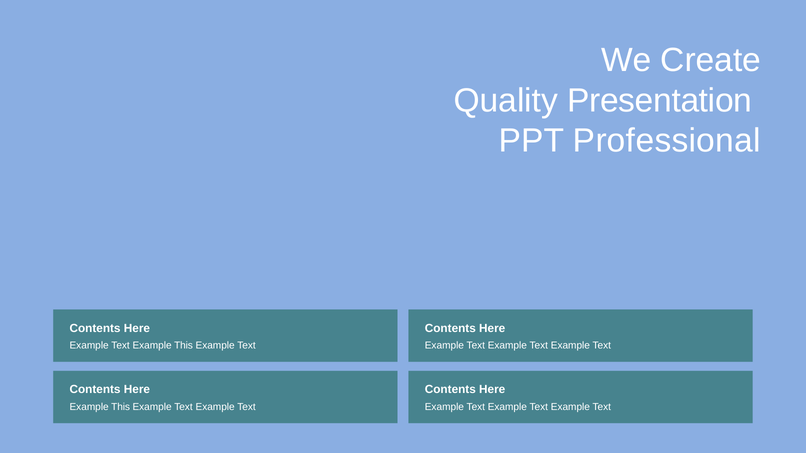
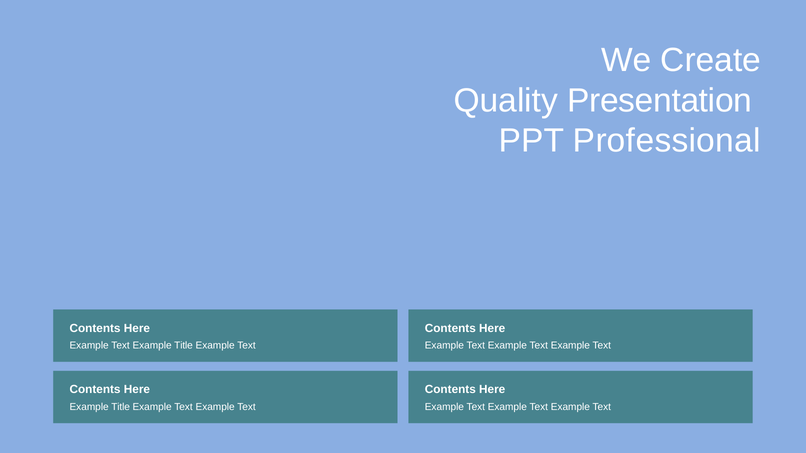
Text Example This: This -> Title
This at (121, 407): This -> Title
